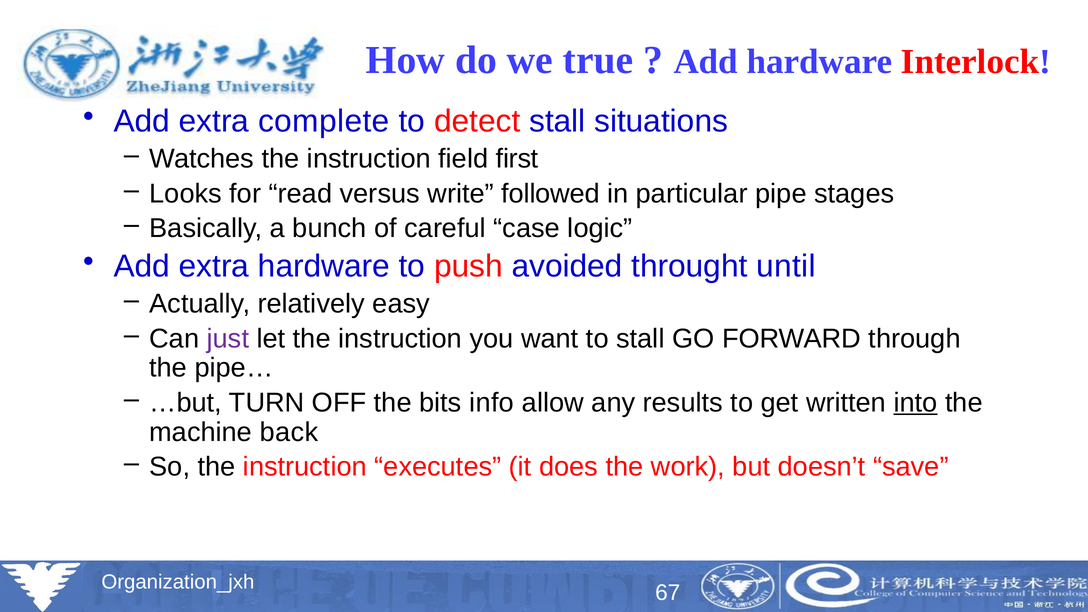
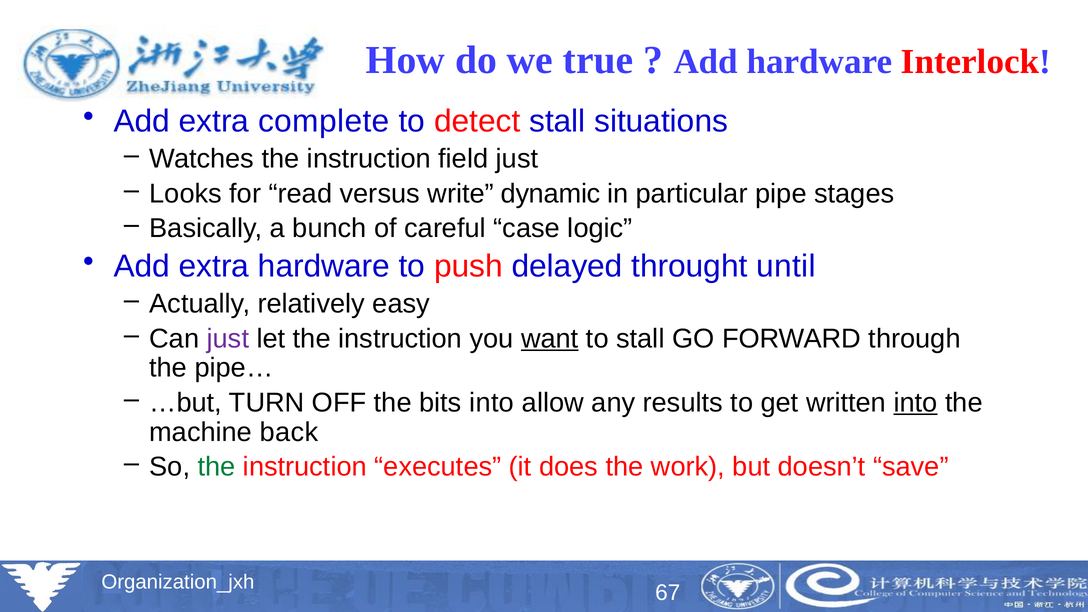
field first: first -> just
followed: followed -> dynamic
avoided: avoided -> delayed
want underline: none -> present
bits info: info -> into
the at (217, 467) colour: black -> green
